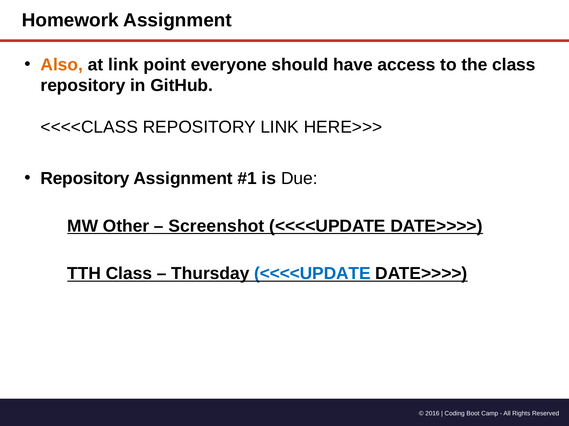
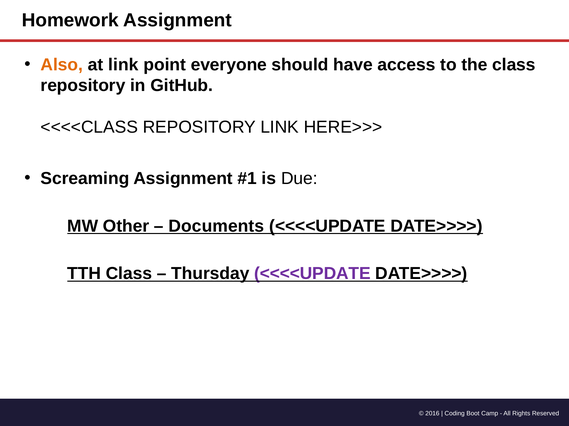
Repository at (85, 179): Repository -> Screaming
Screenshot: Screenshot -> Documents
<<<<UPDATE at (312, 274) colour: blue -> purple
